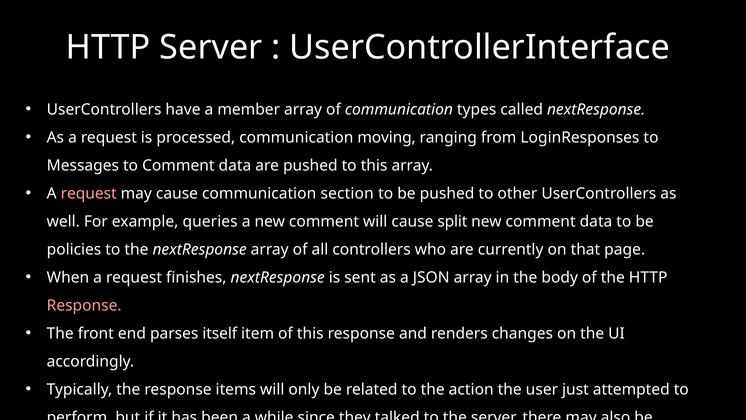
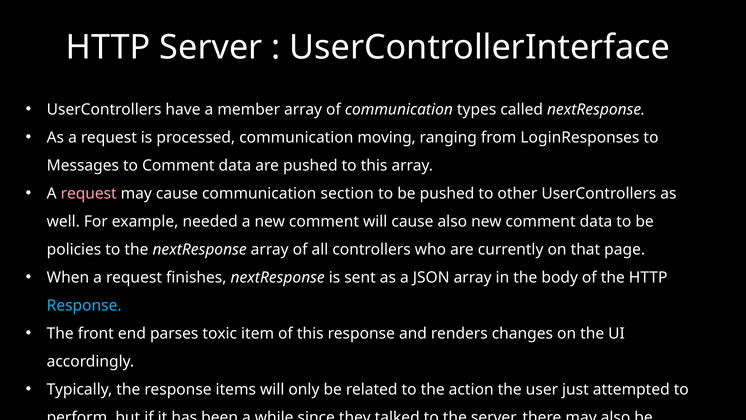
queries: queries -> needed
cause split: split -> also
Response at (84, 305) colour: pink -> light blue
itself: itself -> toxic
